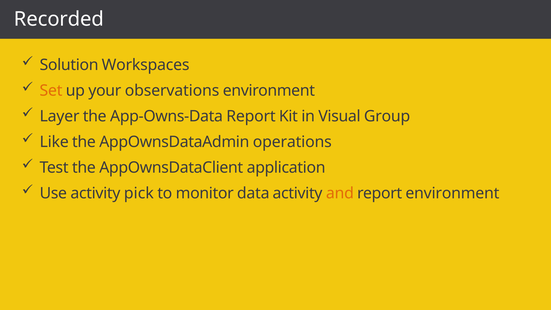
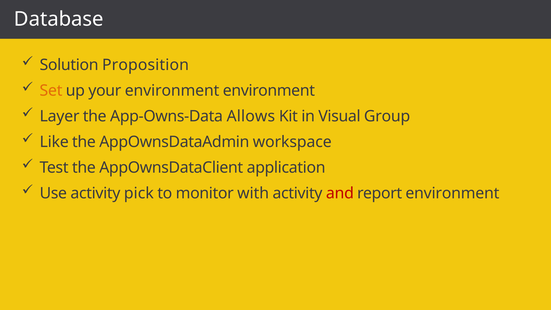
Recorded: Recorded -> Database
Workspaces: Workspaces -> Proposition
your observations: observations -> environment
App-Owns-Data Report: Report -> Allows
operations: operations -> workspace
data: data -> with
and colour: orange -> red
